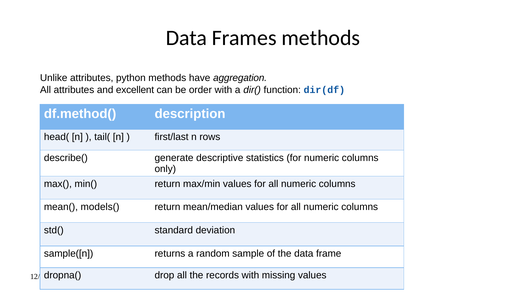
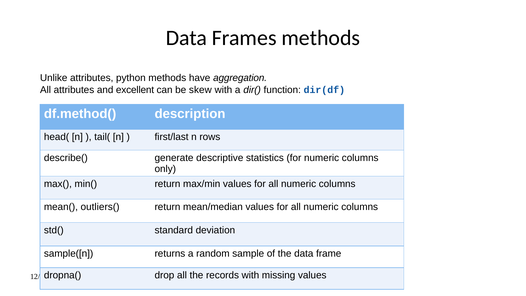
order: order -> skew
models(: models( -> outliers(
